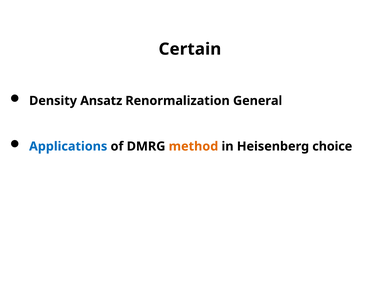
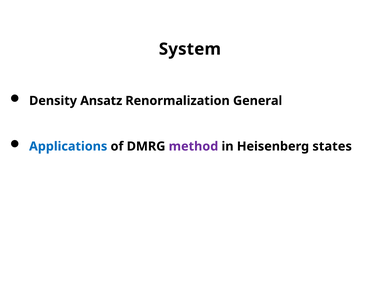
Certain: Certain -> System
method colour: orange -> purple
choice: choice -> states
